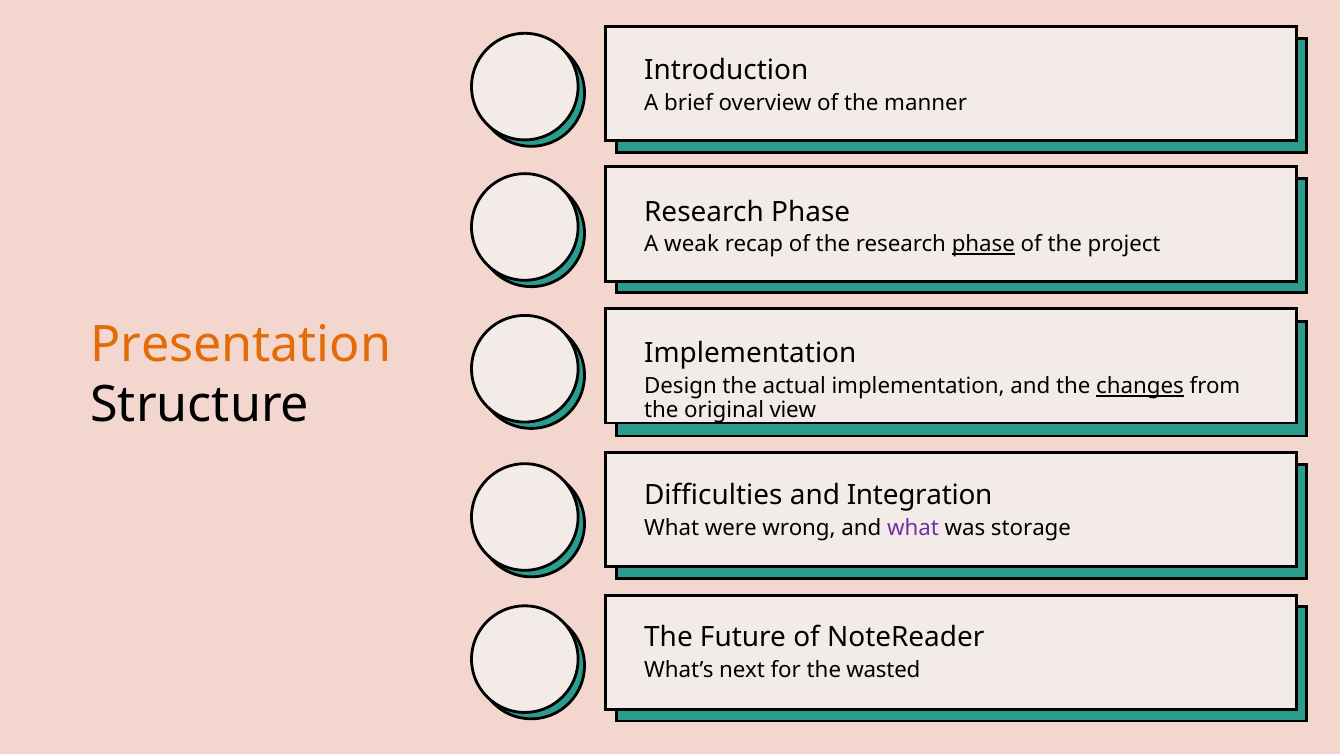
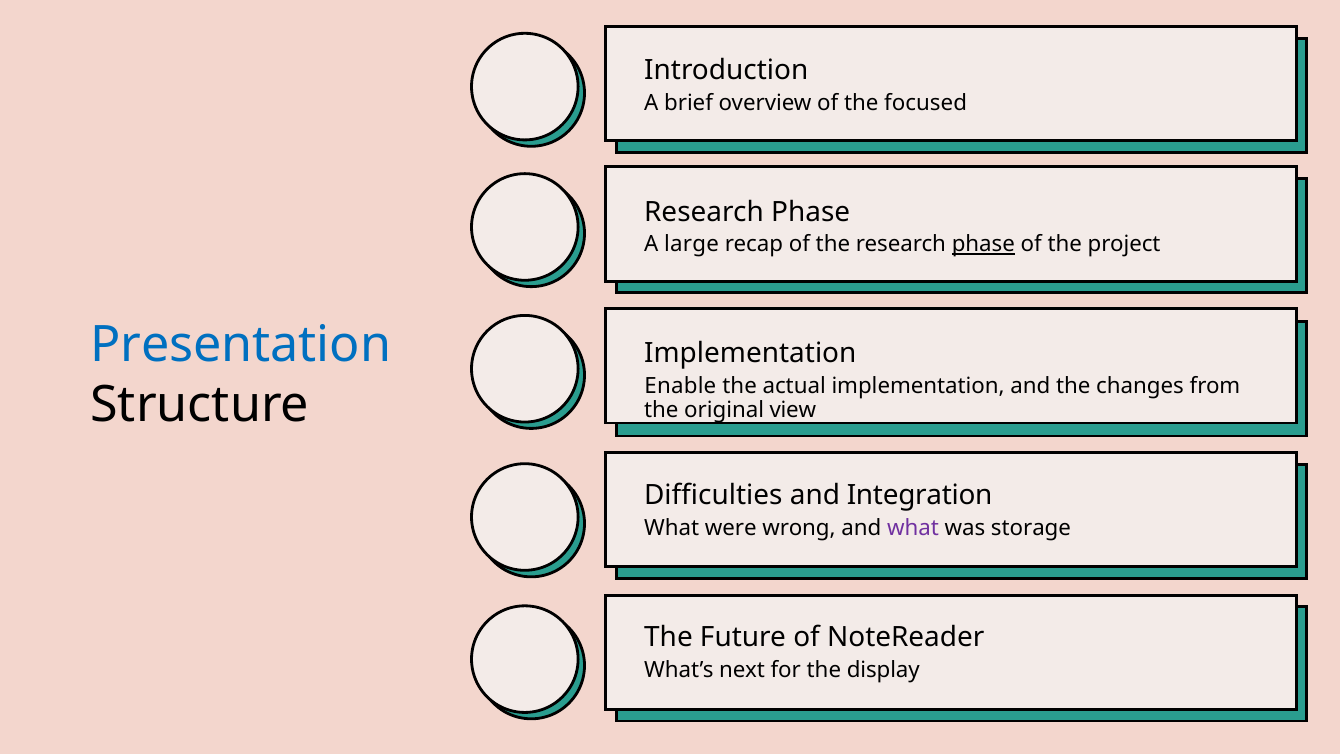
manner: manner -> focused
weak: weak -> large
Presentation colour: orange -> blue
Design: Design -> Enable
changes underline: present -> none
wasted: wasted -> display
